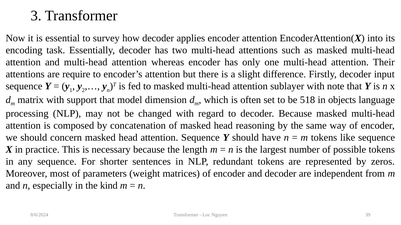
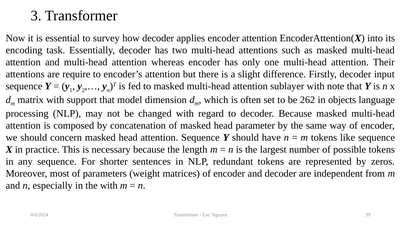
518: 518 -> 262
reasoning: reasoning -> parameter
the kind: kind -> with
